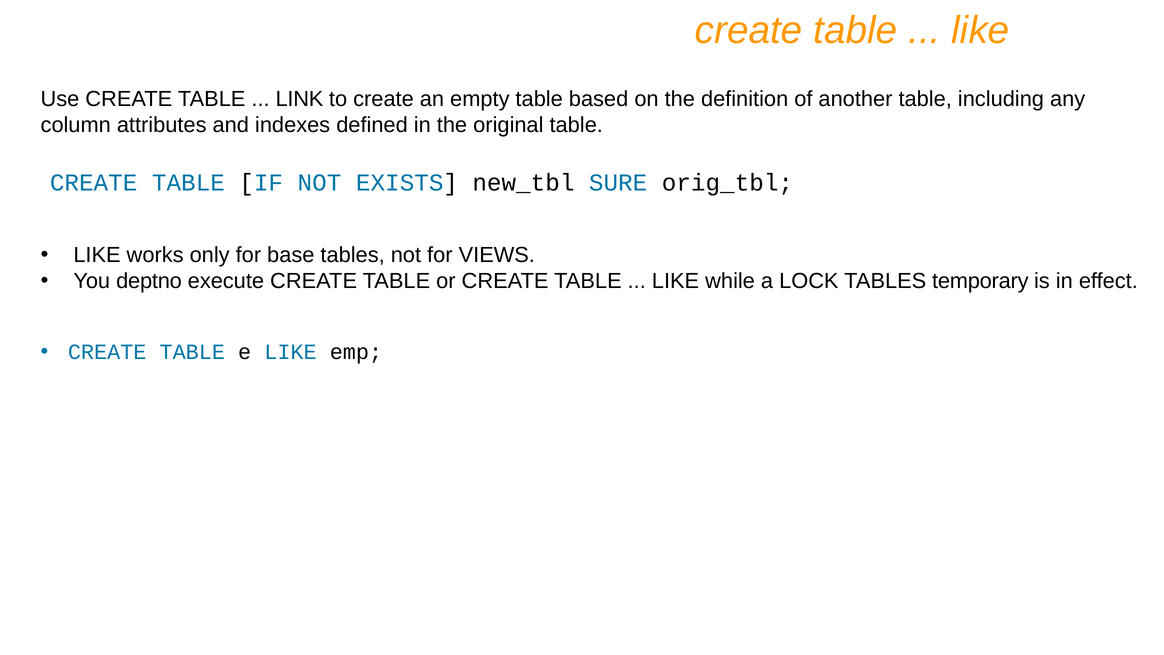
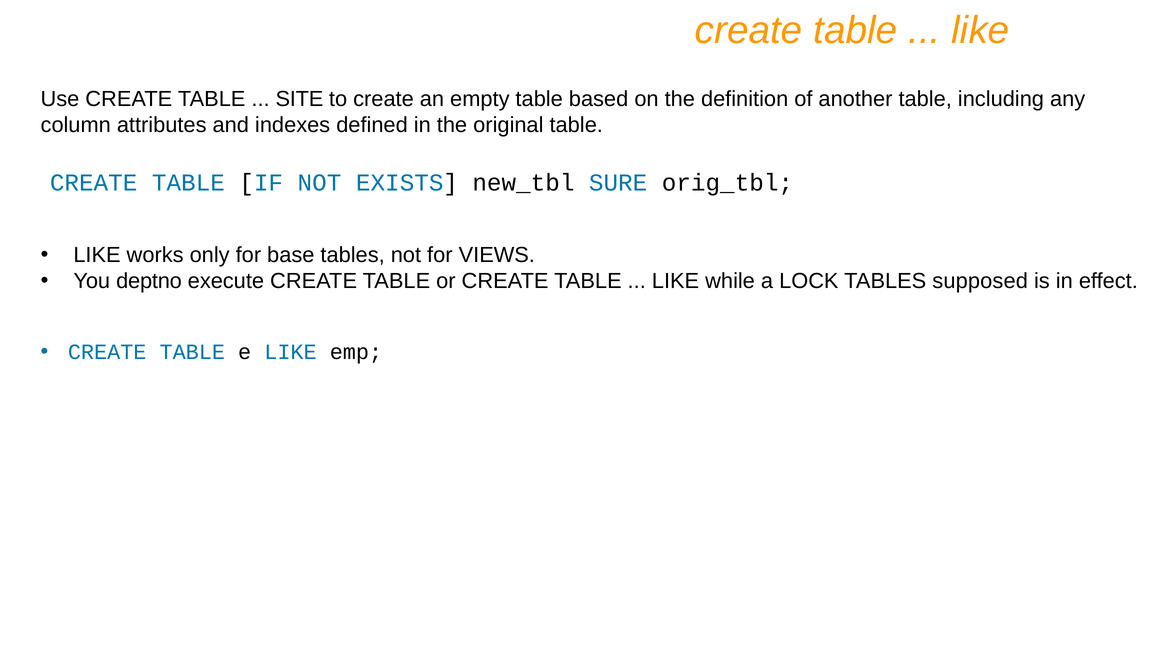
LINK: LINK -> SITE
temporary: temporary -> supposed
